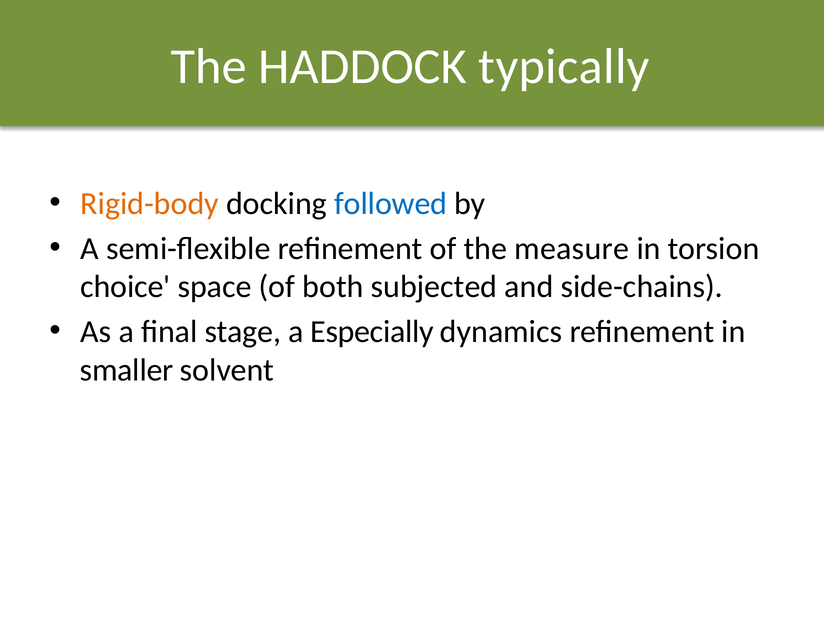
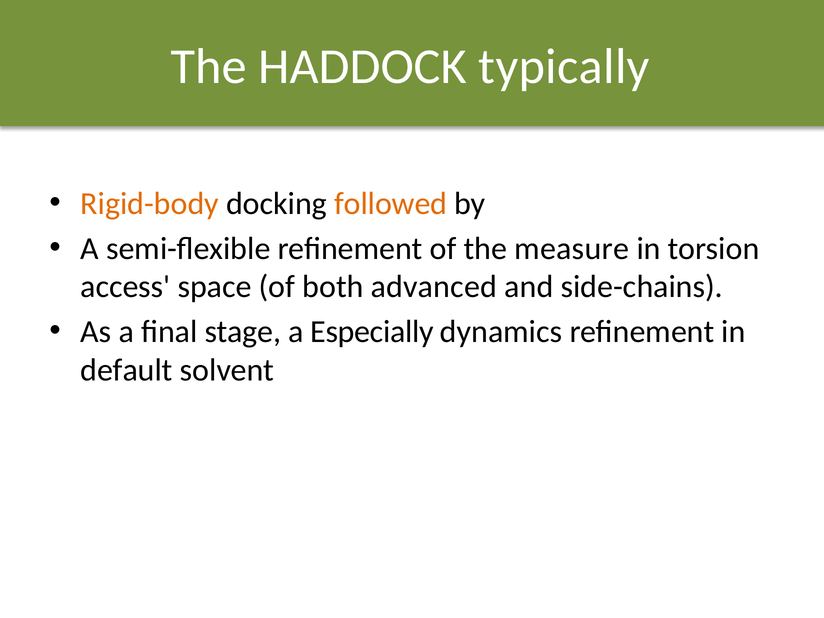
followed colour: blue -> orange
choice: choice -> access
subjected: subjected -> advanced
smaller: smaller -> default
